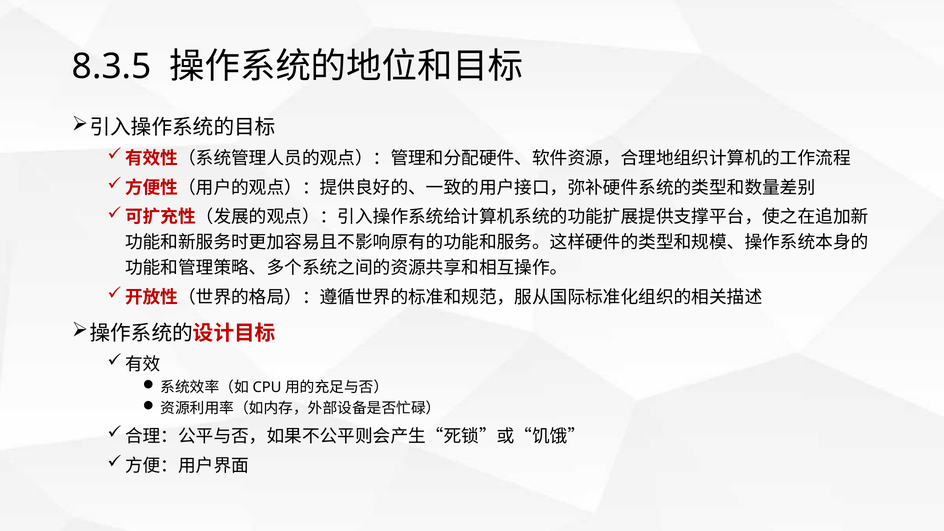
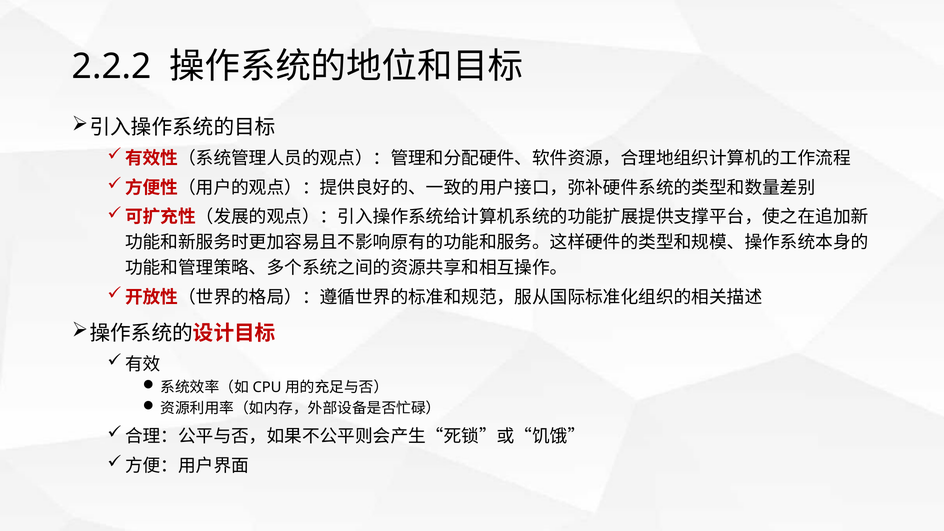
8.3.5: 8.3.5 -> 2.2.2
